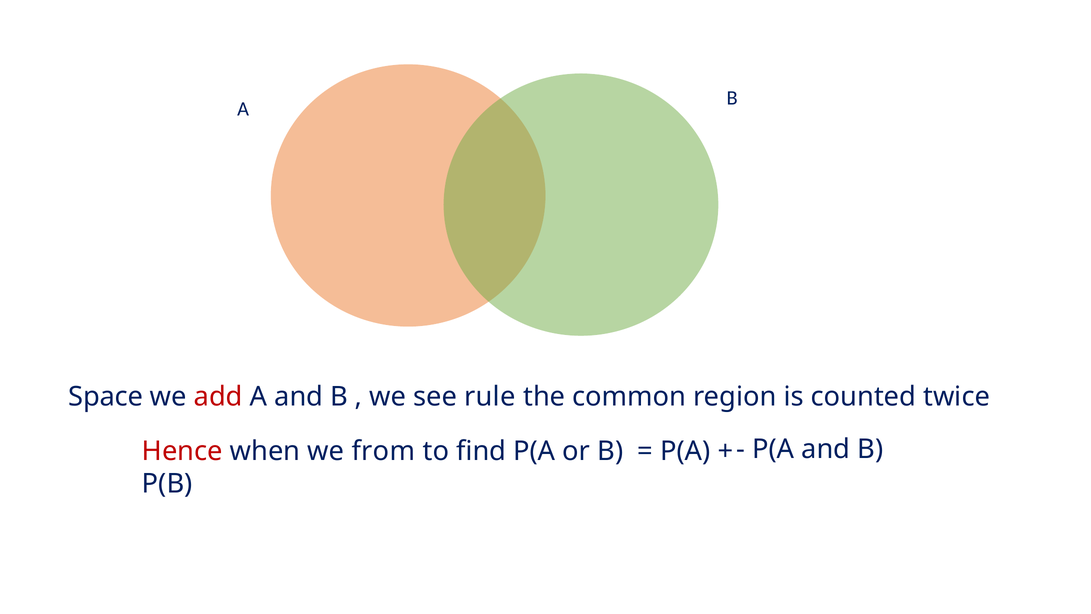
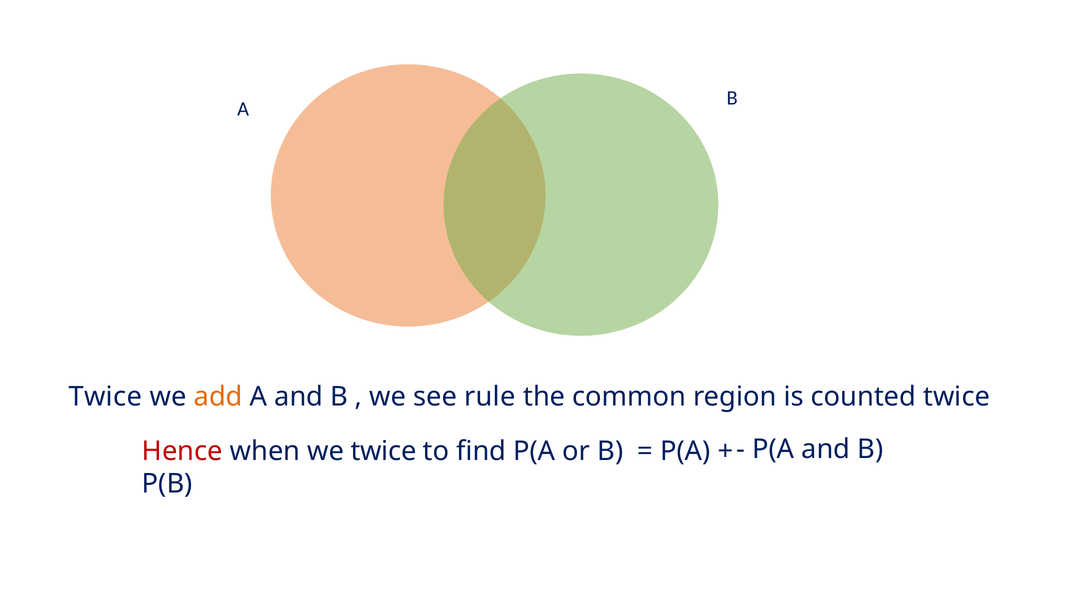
Space at (106, 397): Space -> Twice
add colour: red -> orange
we from: from -> twice
